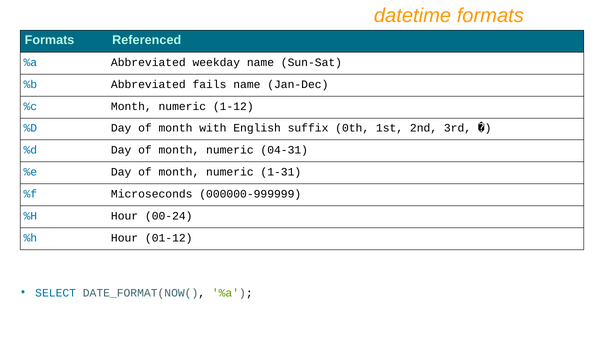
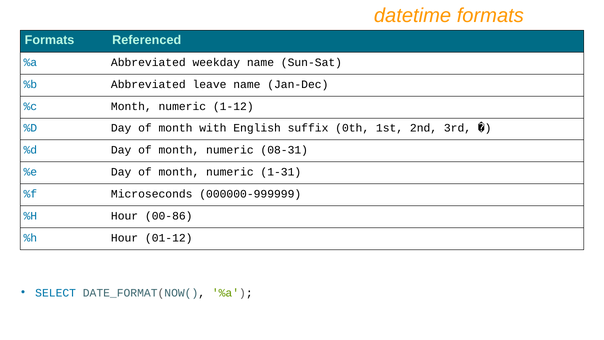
fails: fails -> leave
04-31: 04-31 -> 08-31
00-24: 00-24 -> 00-86
